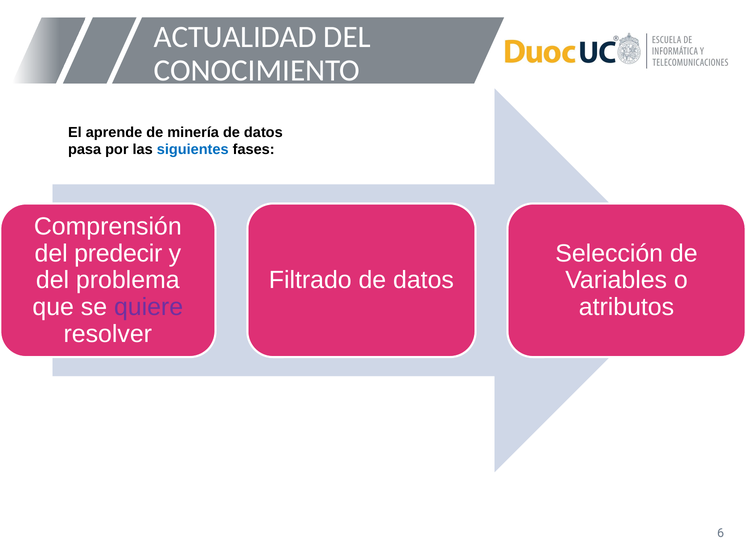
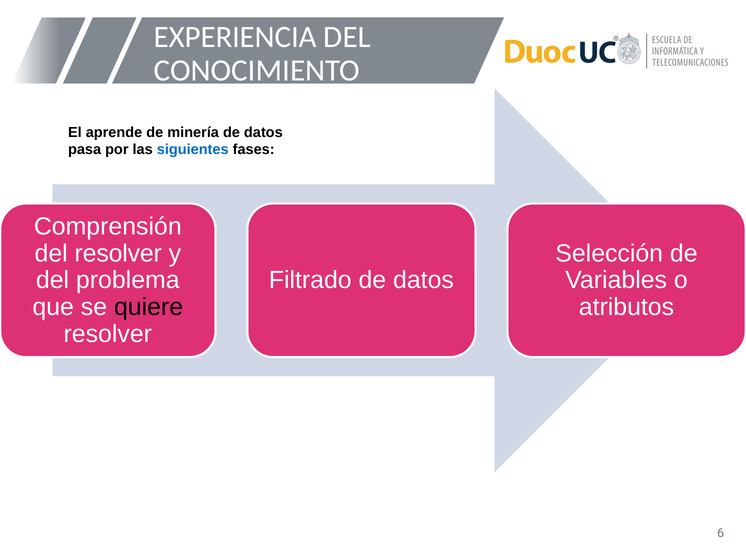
ACTUALIDAD: ACTUALIDAD -> EXPERIENCIA
del predecir: predecir -> resolver
quiere colour: purple -> black
